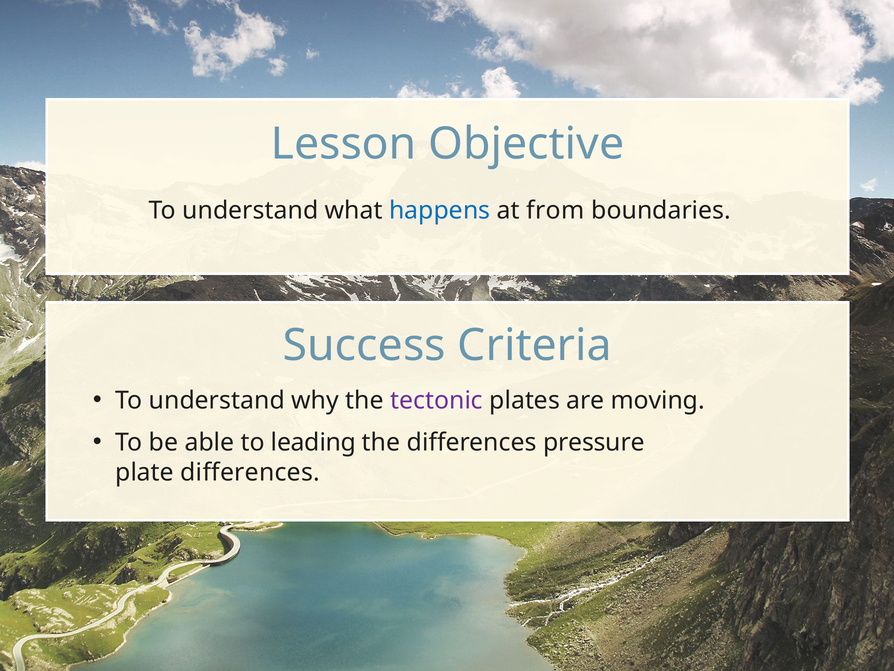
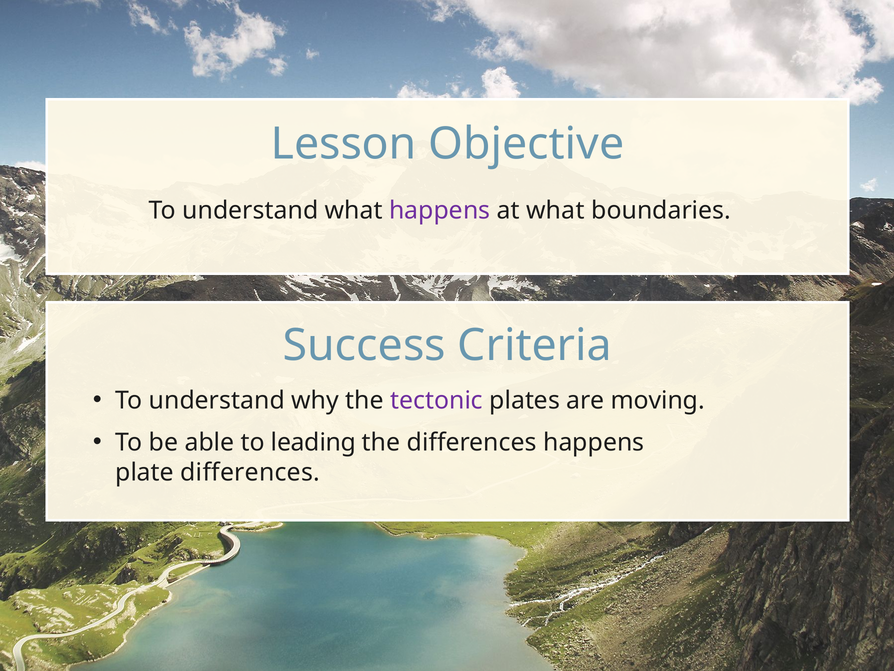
happens at (440, 210) colour: blue -> purple
at from: from -> what
differences pressure: pressure -> happens
